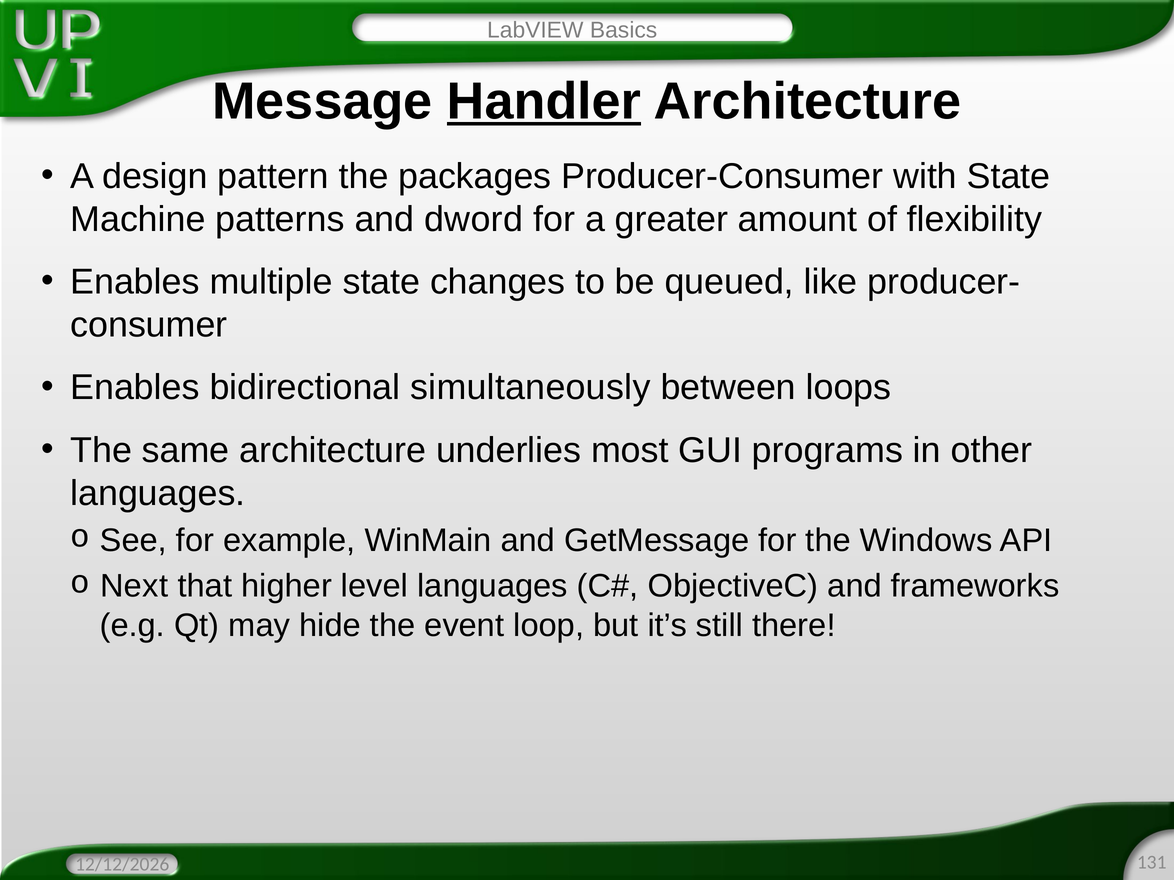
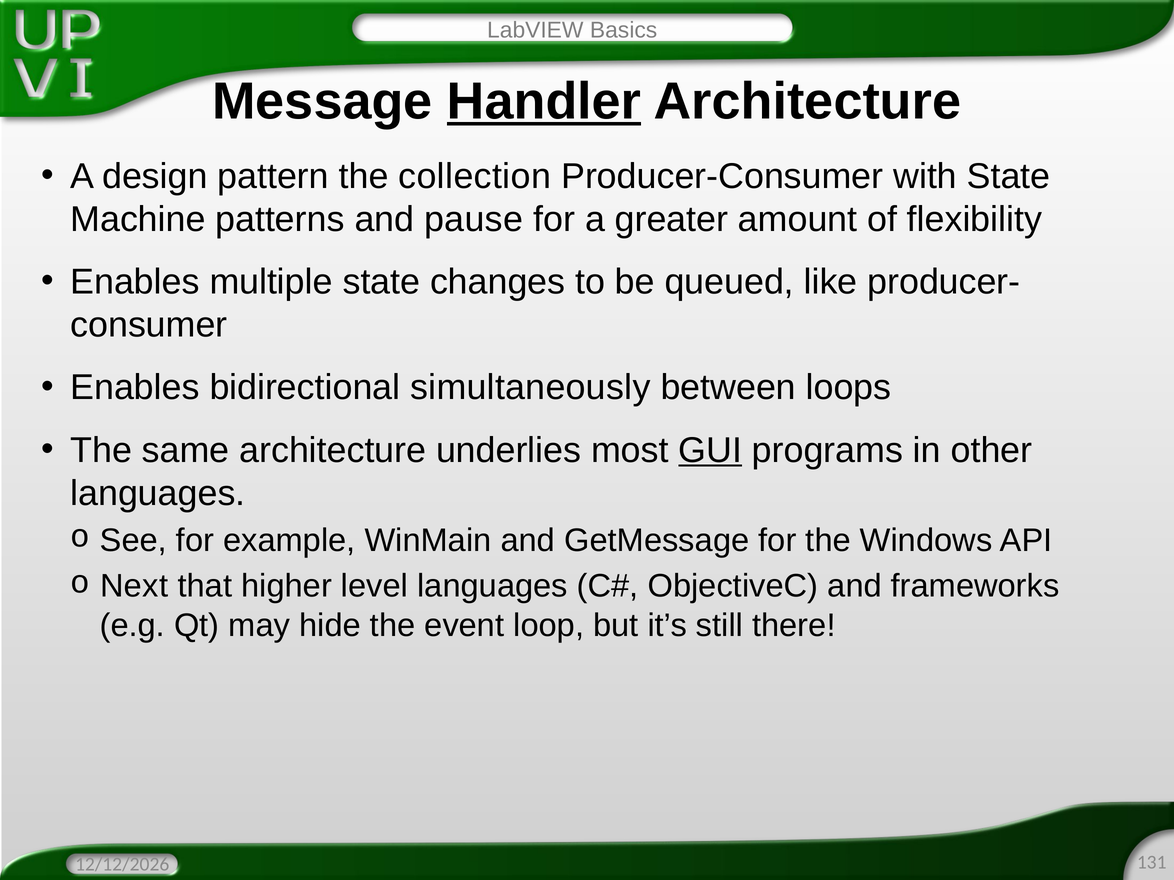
packages: packages -> collection
dword: dword -> pause
GUI underline: none -> present
